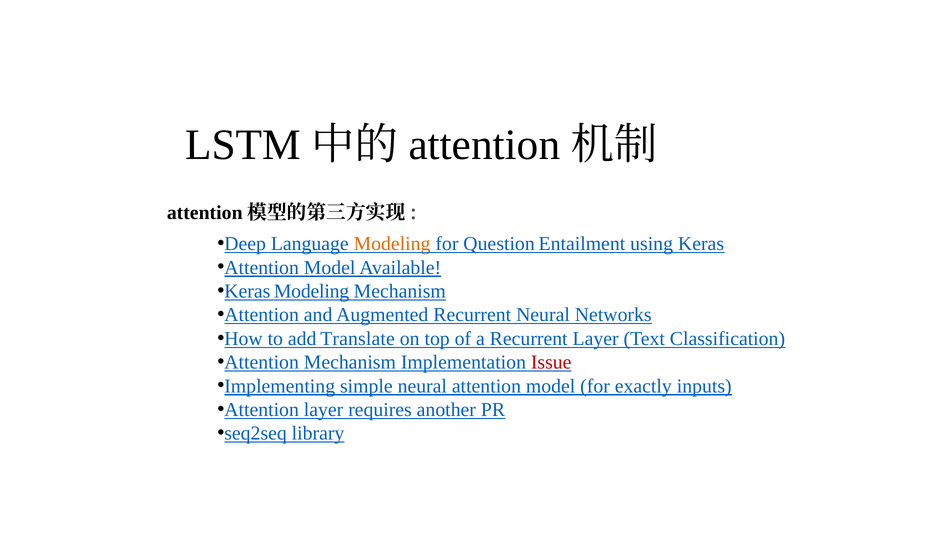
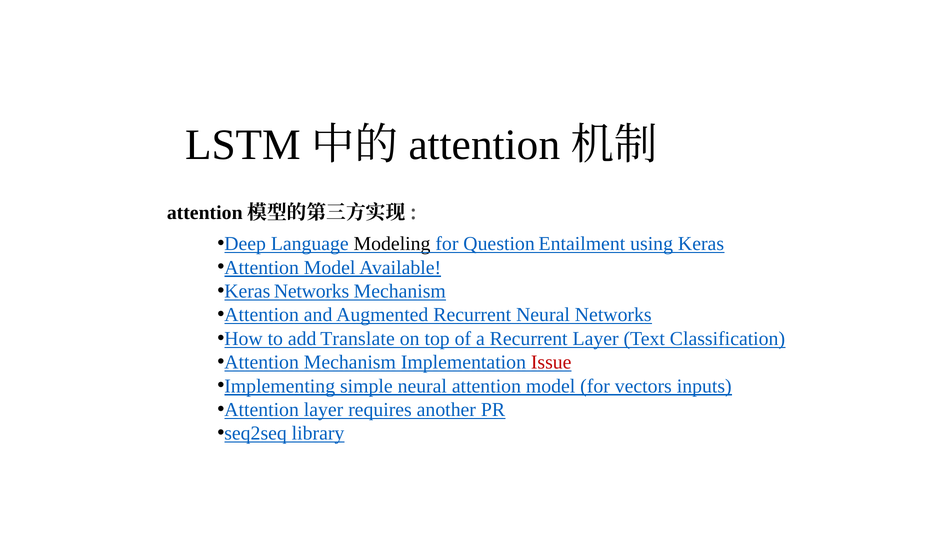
Modeling at (392, 244) colour: orange -> black
Keras Modeling: Modeling -> Networks
exactly: exactly -> vectors
